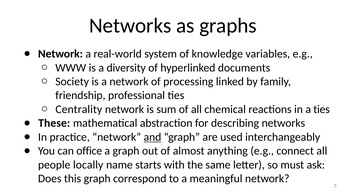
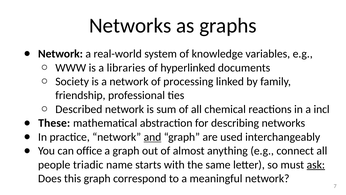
diversity: diversity -> libraries
Centrality: Centrality -> Described
a ties: ties -> incl
locally: locally -> triadic
ask underline: none -> present
